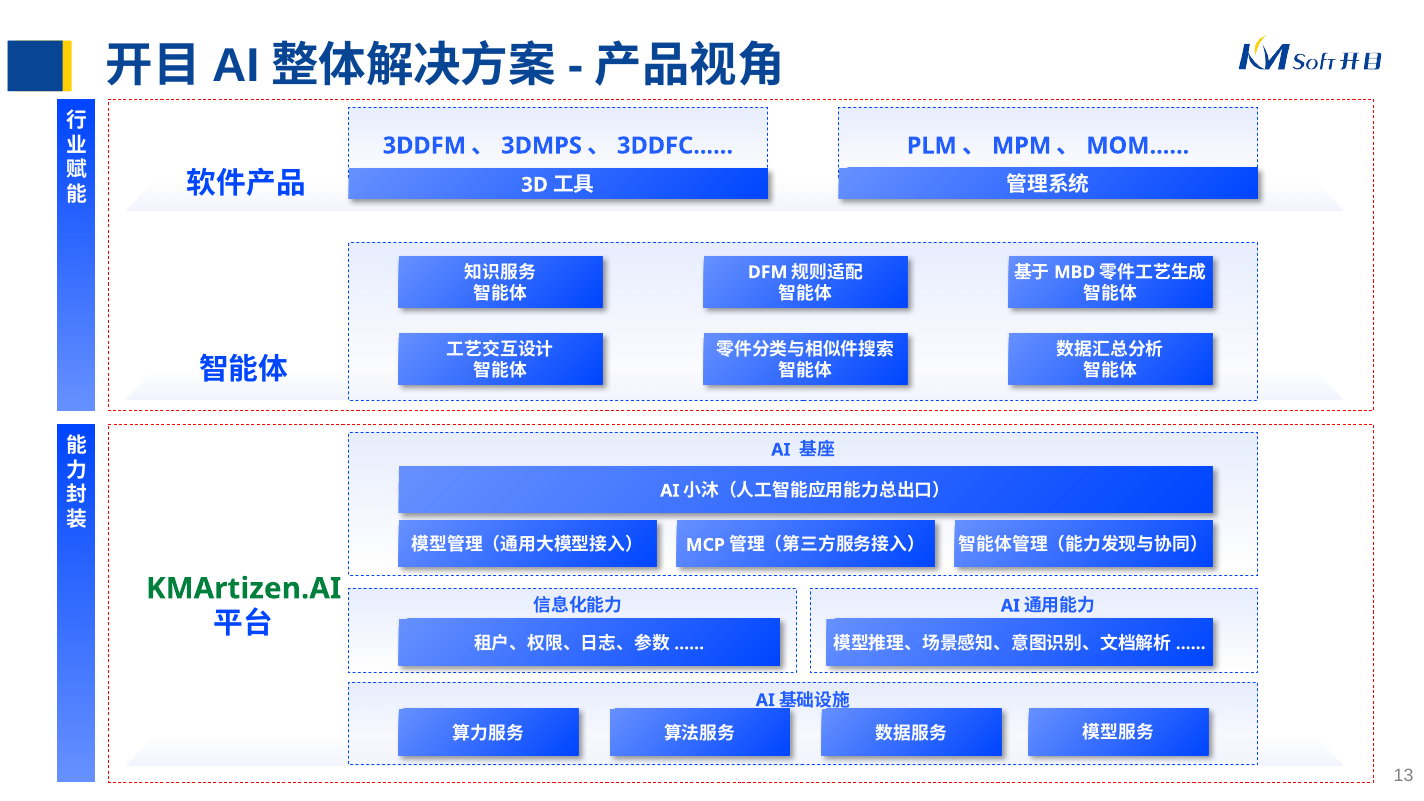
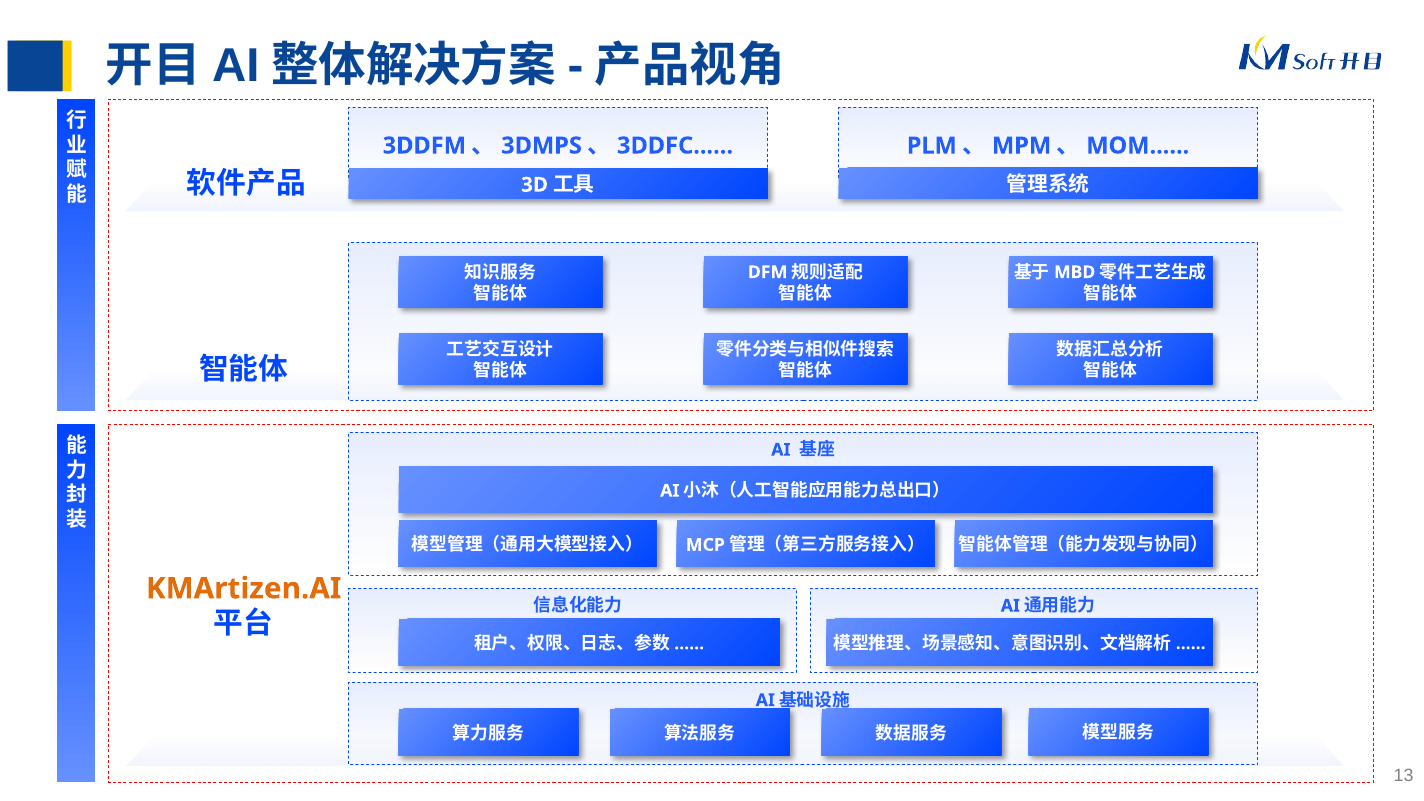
KMArtizen.AI colour: green -> orange
